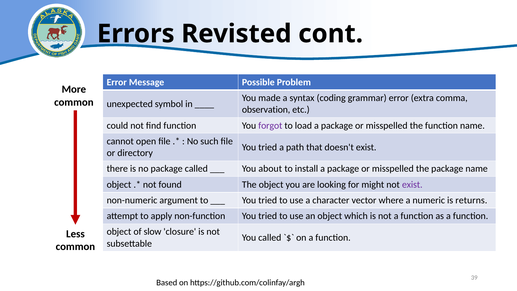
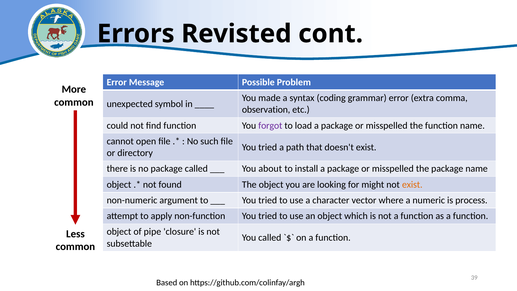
exist at (412, 184) colour: purple -> orange
returns: returns -> process
slow: slow -> pipe
